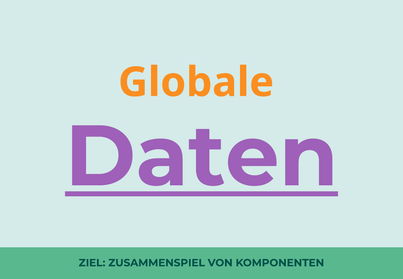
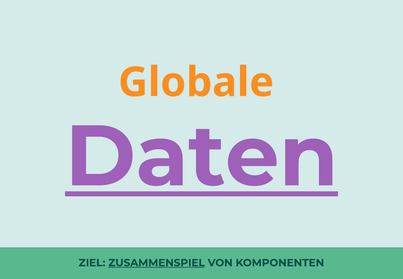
ZUSAMMENSPIEL underline: none -> present
